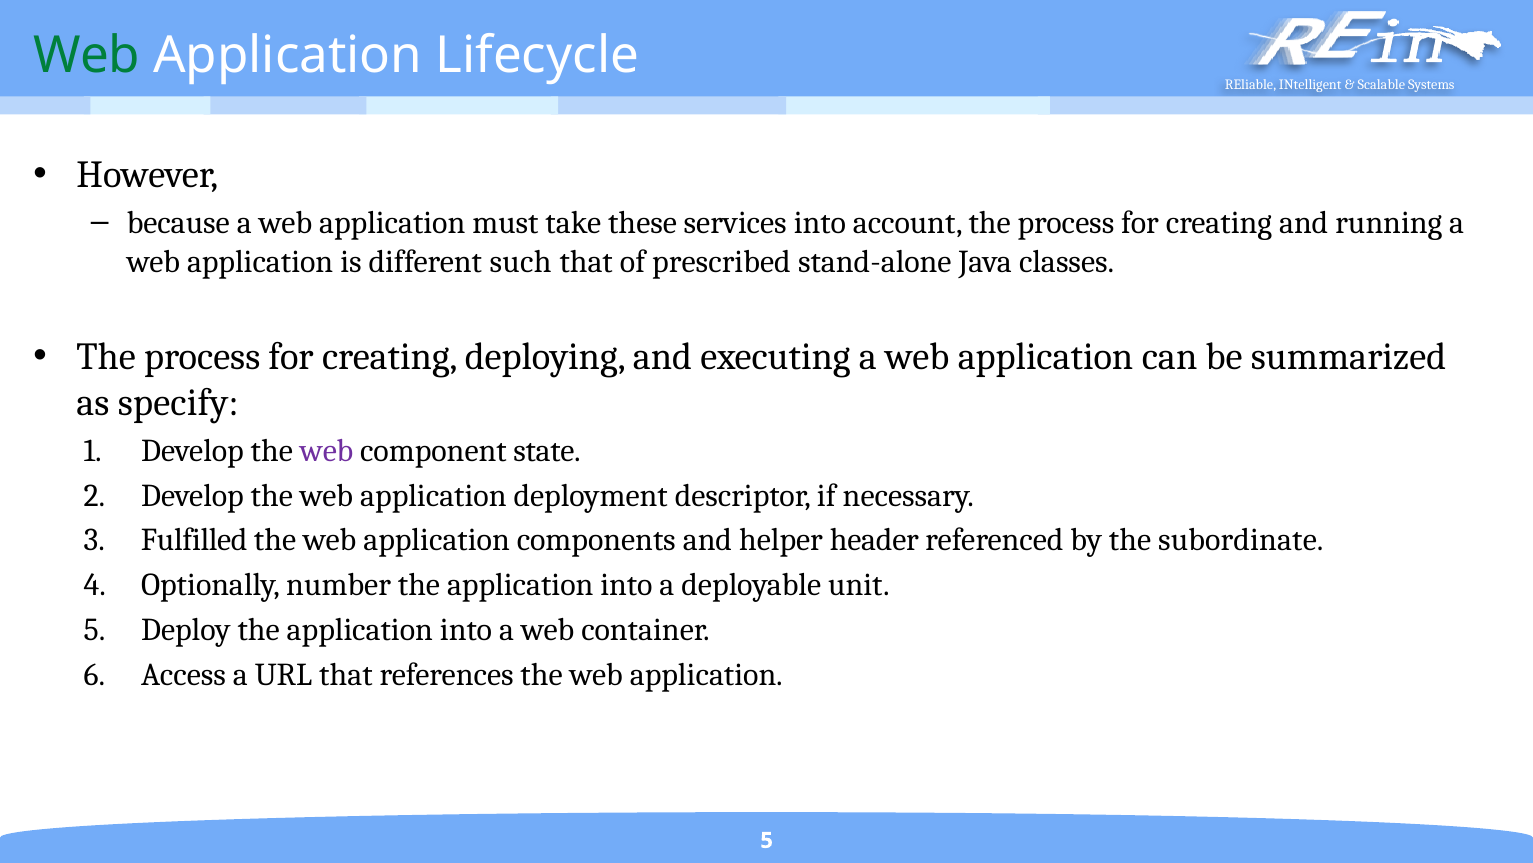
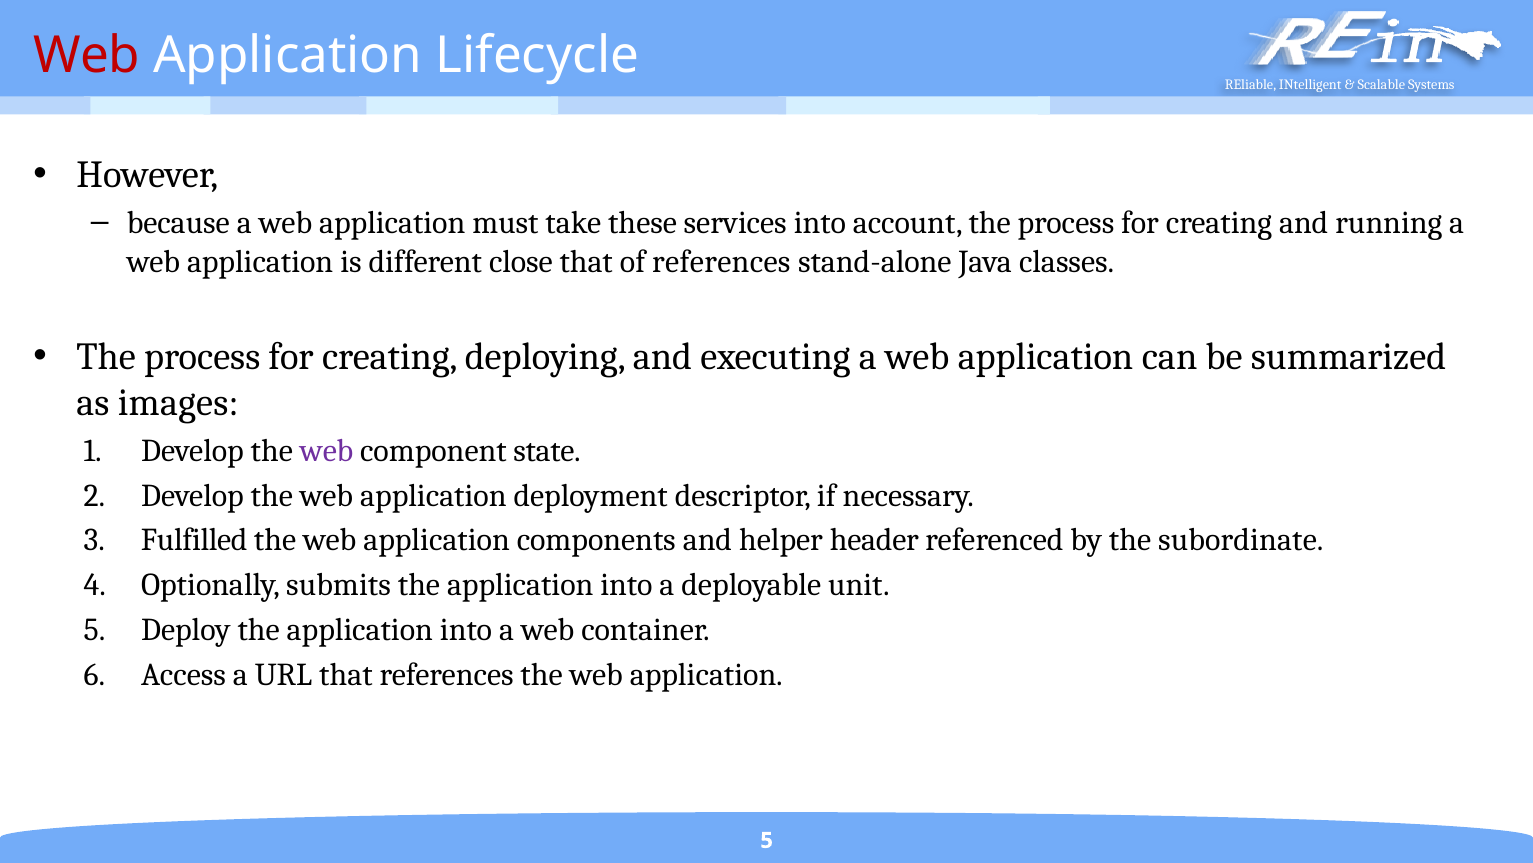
Web at (87, 56) colour: green -> red
such: such -> close
of prescribed: prescribed -> references
specify: specify -> images
number: number -> submits
